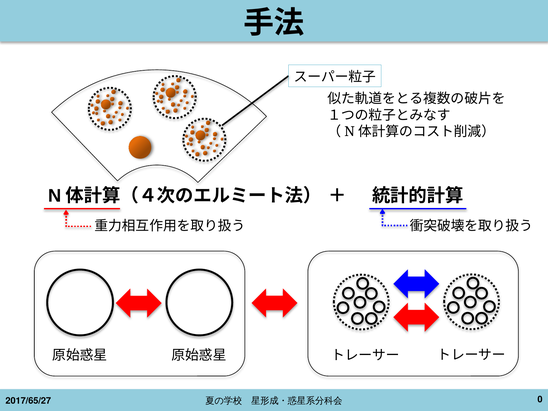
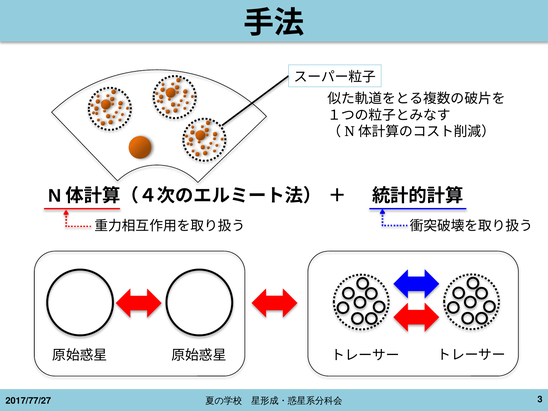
0: 0 -> 3
2017/65/27: 2017/65/27 -> 2017/77/27
